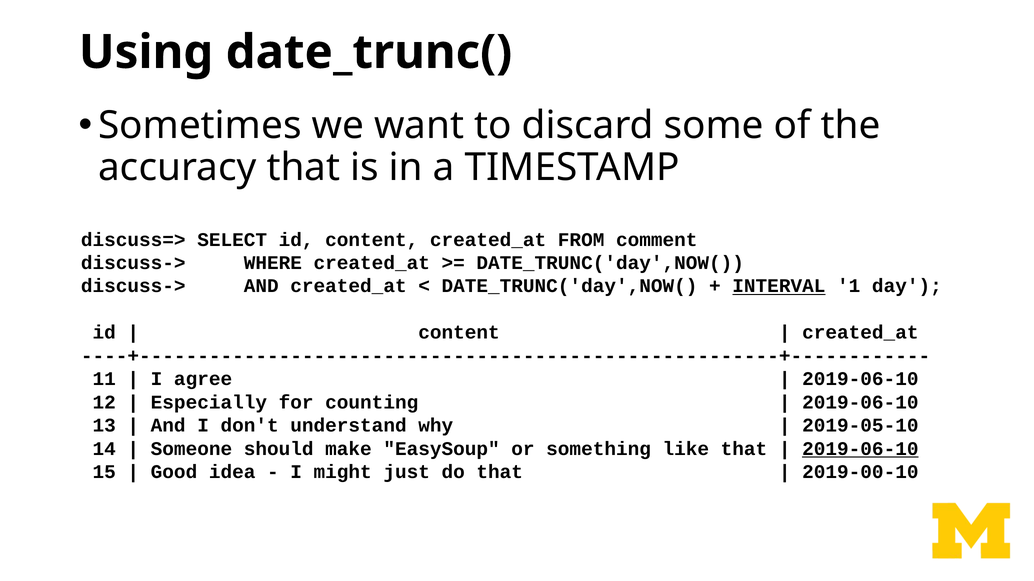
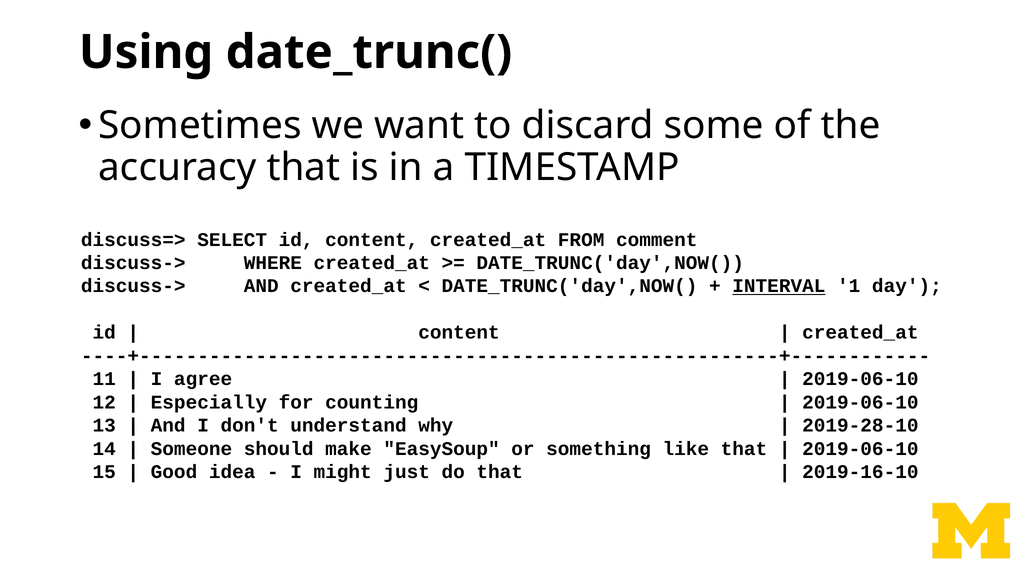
2019-05-10: 2019-05-10 -> 2019-28-10
2019-06-10 at (860, 449) underline: present -> none
2019-00-10: 2019-00-10 -> 2019-16-10
